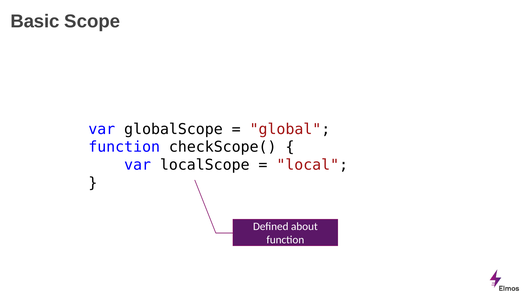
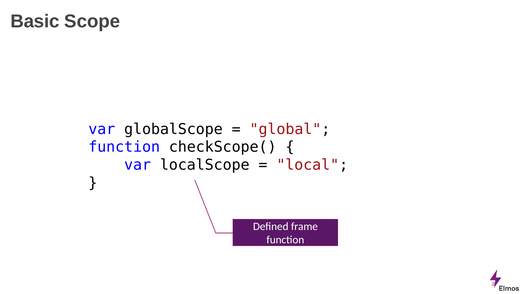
about: about -> frame
